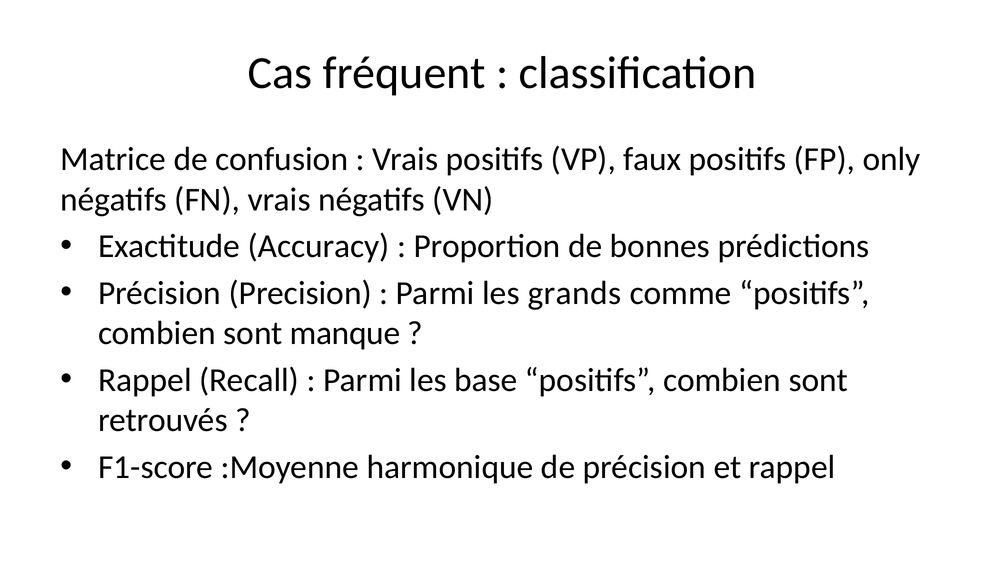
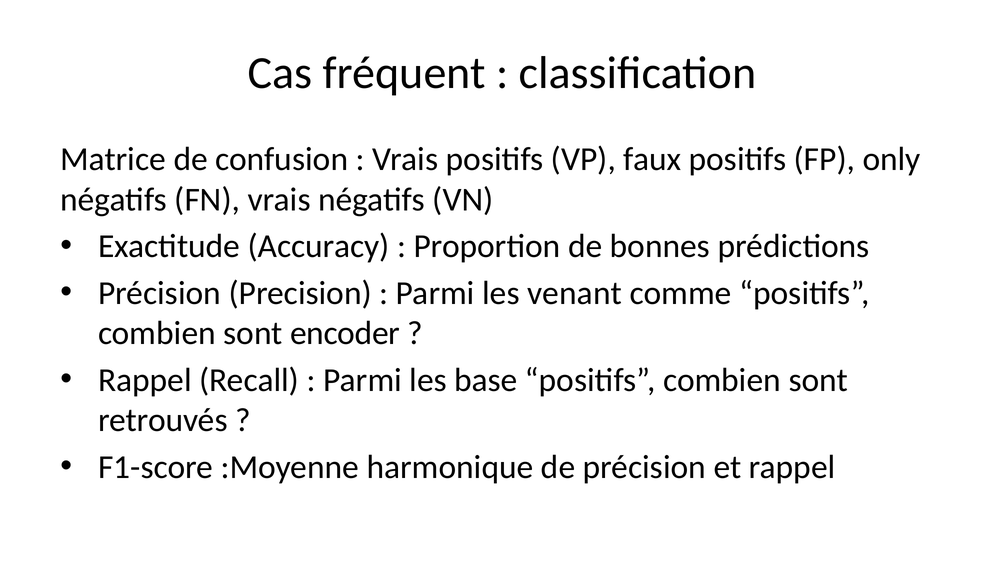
grands: grands -> venant
manque: manque -> encoder
